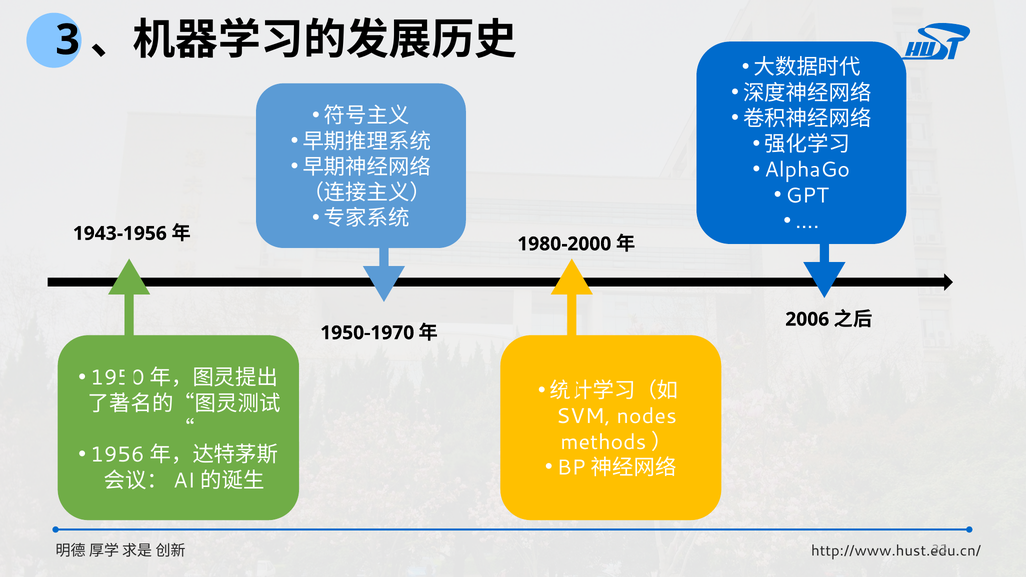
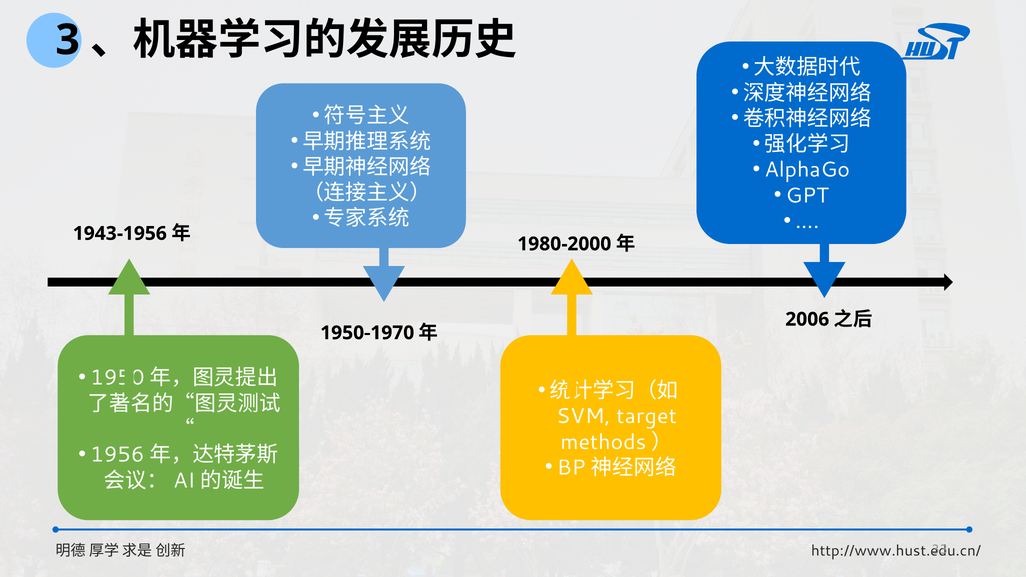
nodes: nodes -> target
